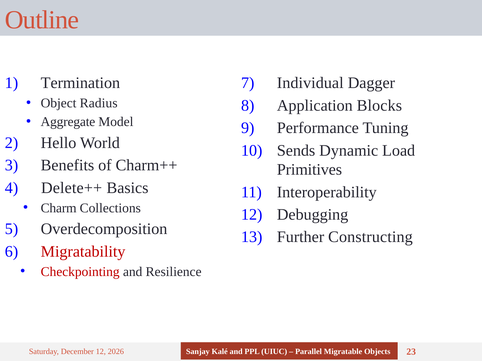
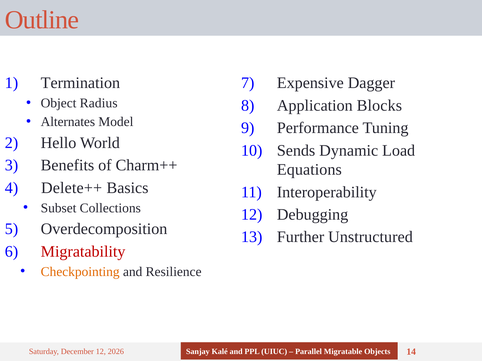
Individual: Individual -> Expensive
Aggregate: Aggregate -> Alternates
Primitives: Primitives -> Equations
Charm: Charm -> Subset
Constructing: Constructing -> Unstructured
Checkpointing colour: red -> orange
23: 23 -> 14
